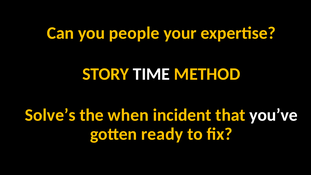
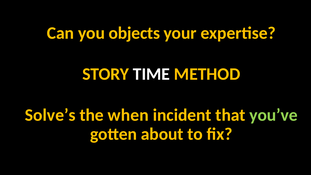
people: people -> objects
you’ve colour: white -> light green
ready: ready -> about
